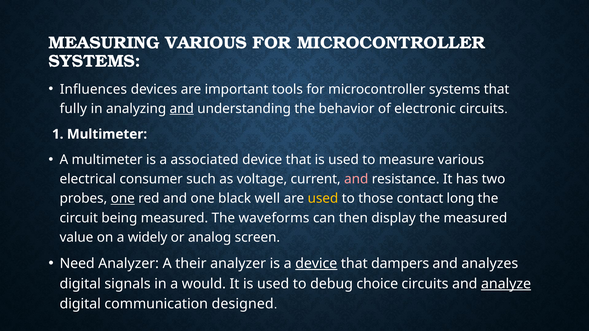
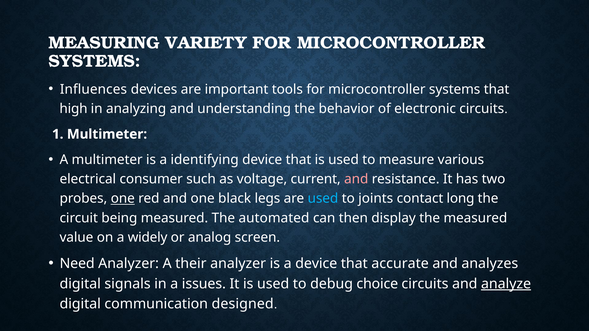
MEASURING VARIOUS: VARIOUS -> VARIETY
fully: fully -> high
and at (182, 109) underline: present -> none
associated: associated -> identifying
well: well -> legs
used at (323, 199) colour: yellow -> light blue
those: those -> joints
waveforms: waveforms -> automated
device at (316, 264) underline: present -> none
dampers: dampers -> accurate
would: would -> issues
